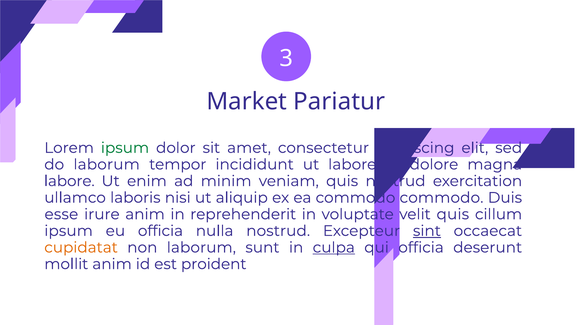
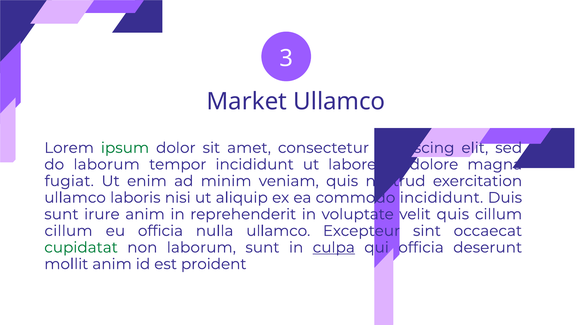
Market Pariatur: Pariatur -> Ullamco
labore at (69, 181): labore -> fugiat
commodo commodo: commodo -> incididunt
esse at (61, 214): esse -> sunt
ipsum at (69, 231): ipsum -> cillum
nulla nostrud: nostrud -> ullamco
sint underline: present -> none
cupidatat colour: orange -> green
